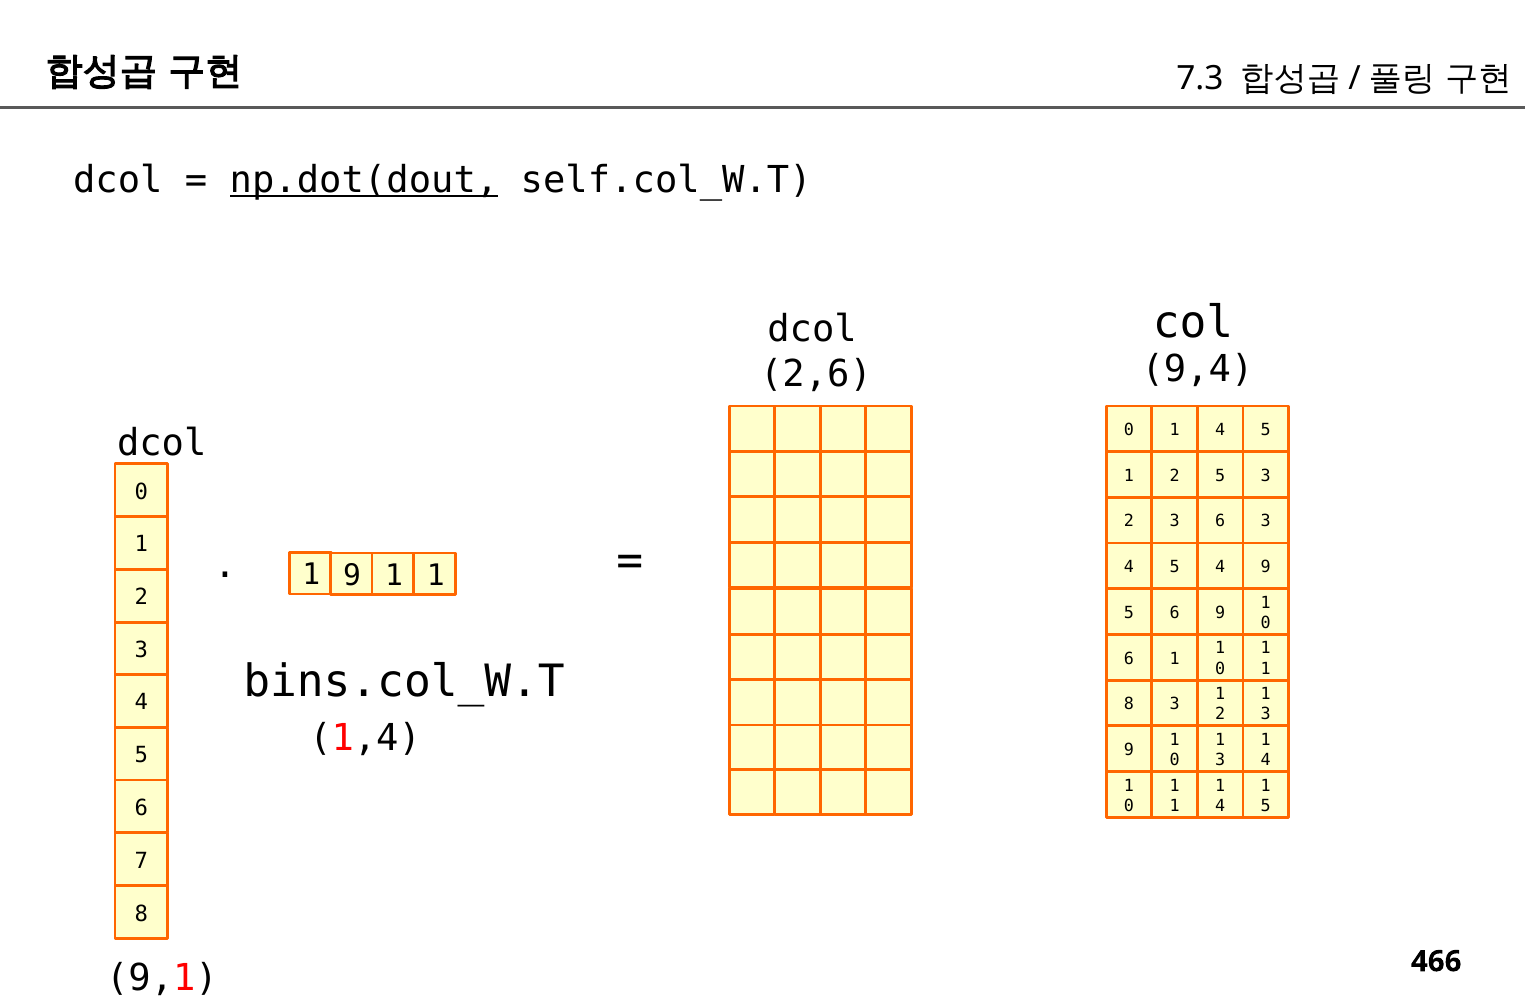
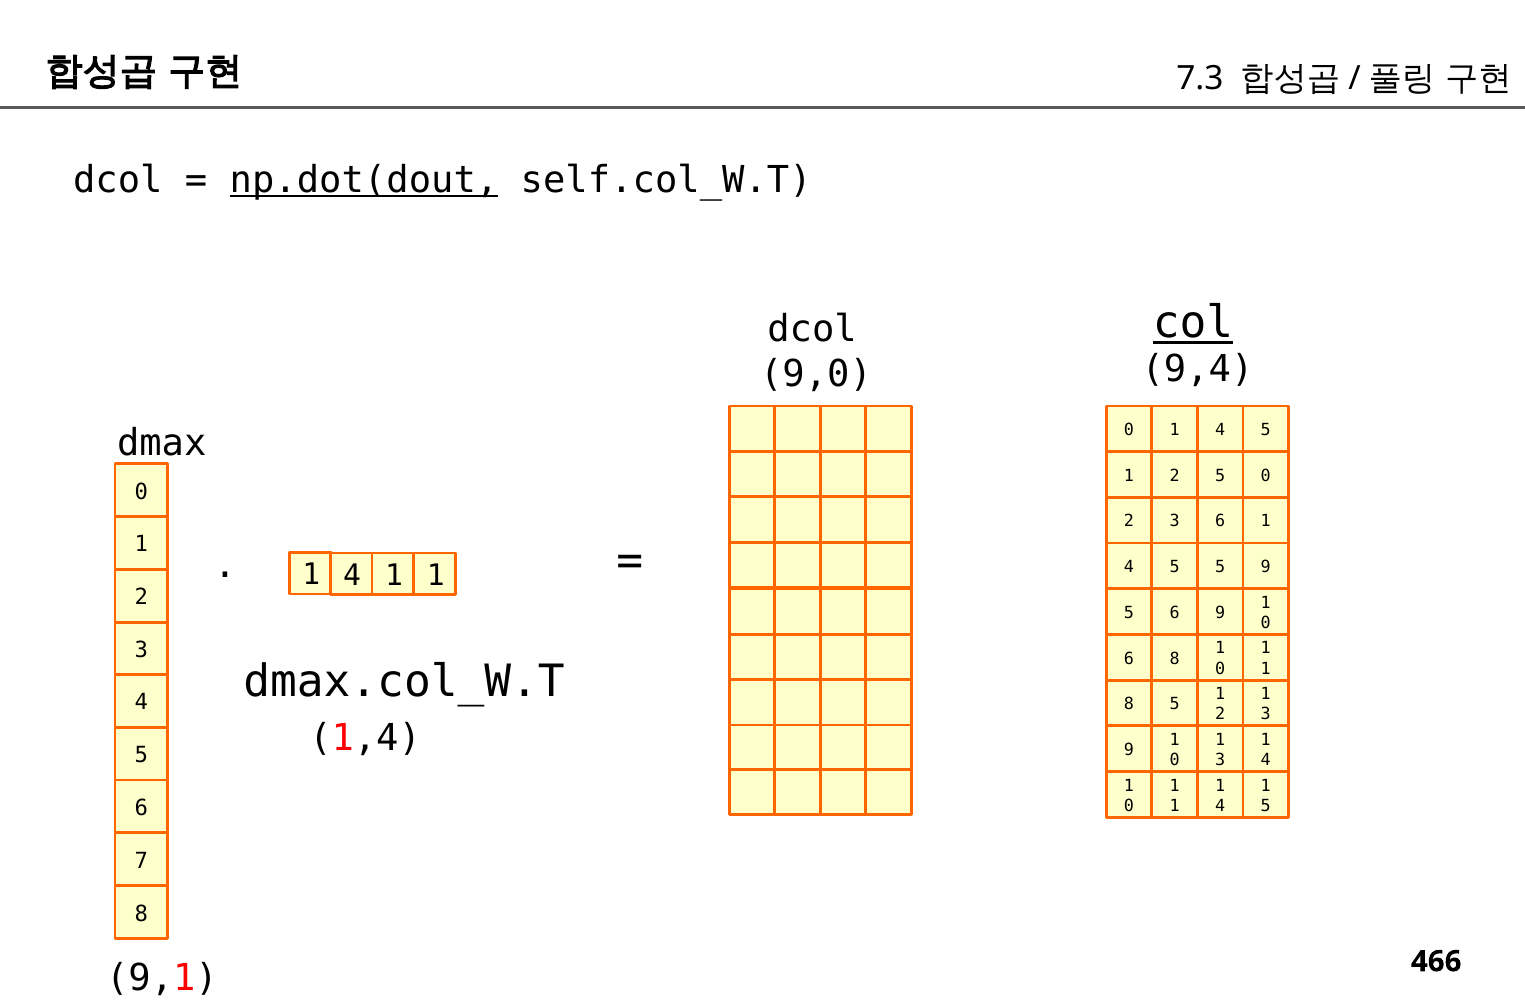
col underline: none -> present
2,6: 2,6 -> 9,0
dcol at (162, 443): dcol -> dmax
5 3: 3 -> 0
6 3: 3 -> 1
9 at (352, 576): 9 -> 4
5 4: 4 -> 5
6 1: 1 -> 8
bins.col_W.T: bins.col_W.T -> dmax.col_W.T
8 3: 3 -> 5
